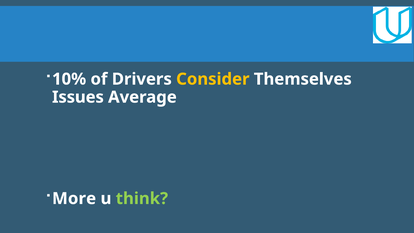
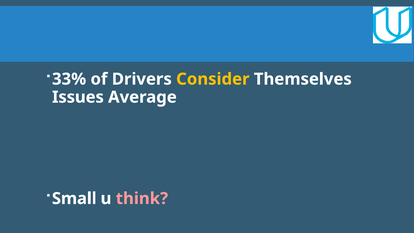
10%: 10% -> 33%
More: More -> Small
think colour: light green -> pink
